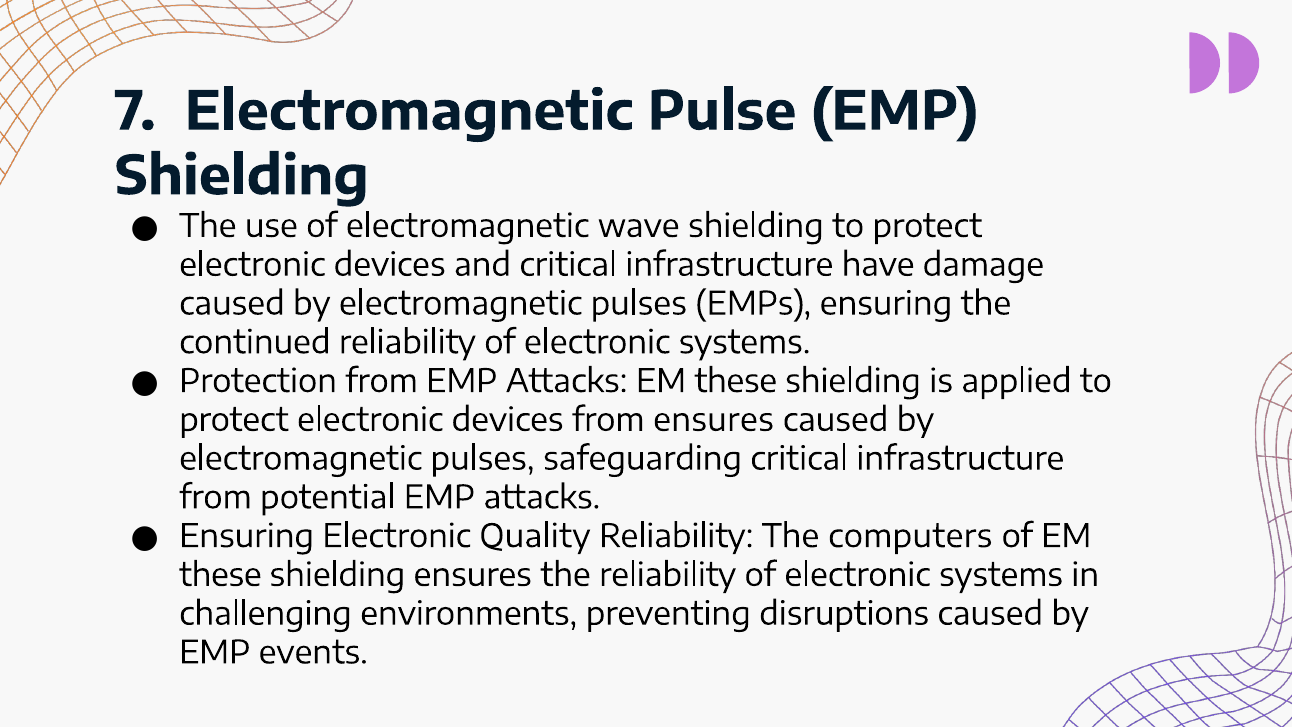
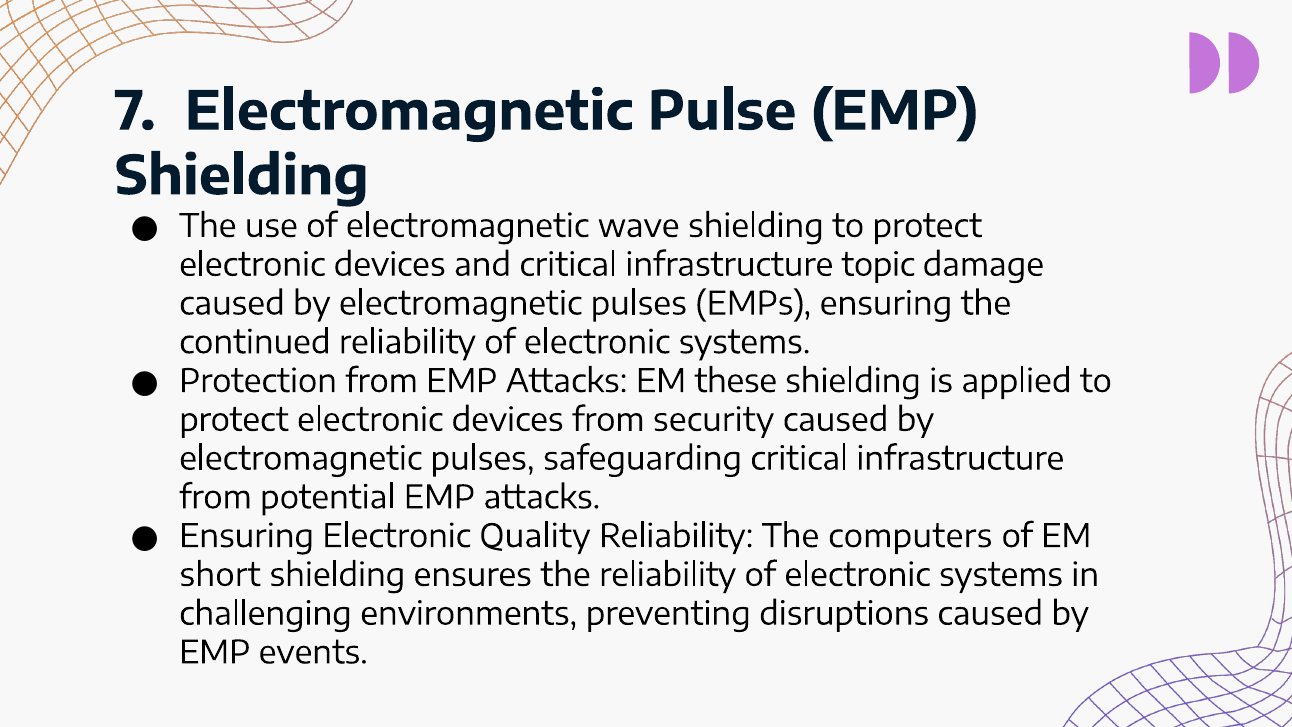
have: have -> topic
from ensures: ensures -> security
these at (220, 575): these -> short
